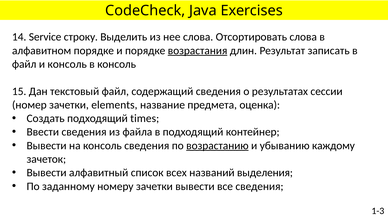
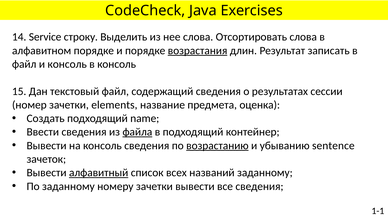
times: times -> name
файла underline: none -> present
каждому: каждому -> sentence
алфавитный underline: none -> present
названий выделения: выделения -> заданному
1-3: 1-3 -> 1-1
